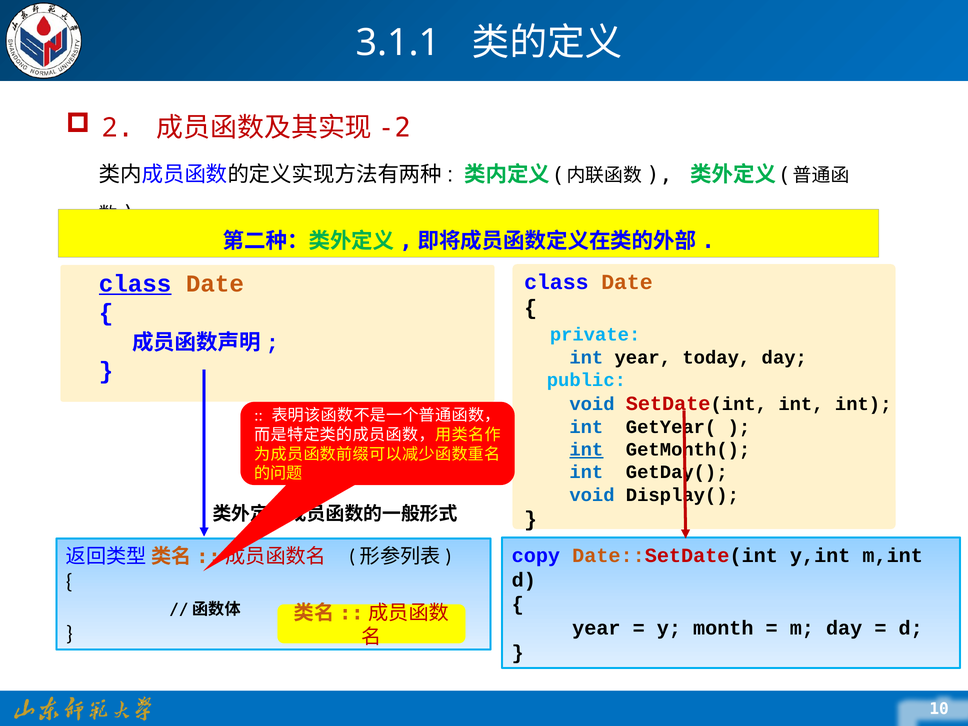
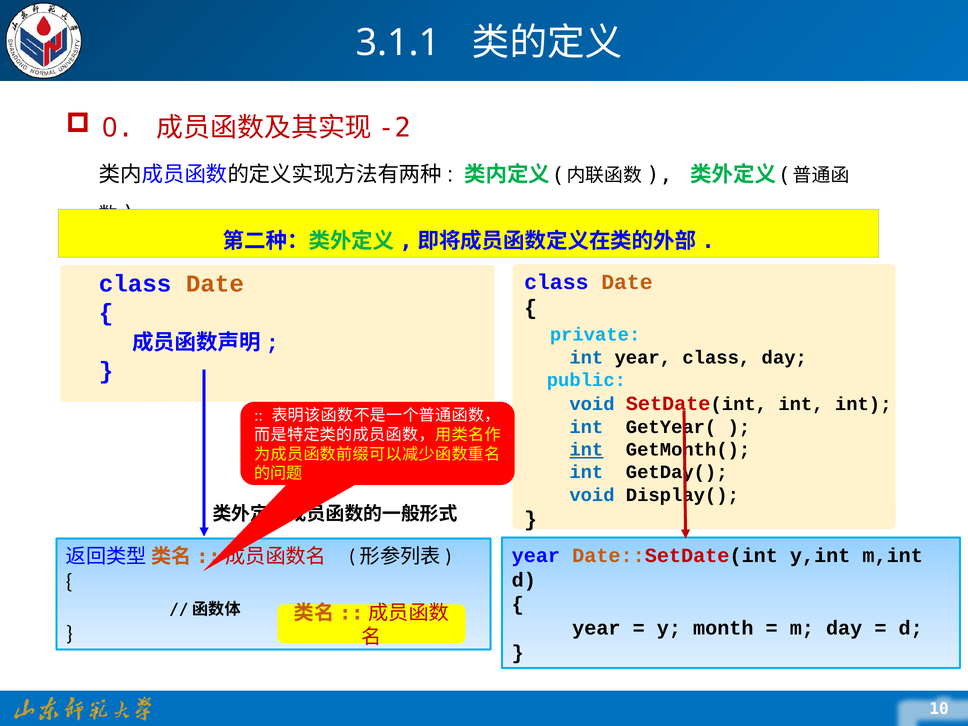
2: 2 -> 0
class at (135, 284) underline: present -> none
year today: today -> class
copy at (536, 556): copy -> year
